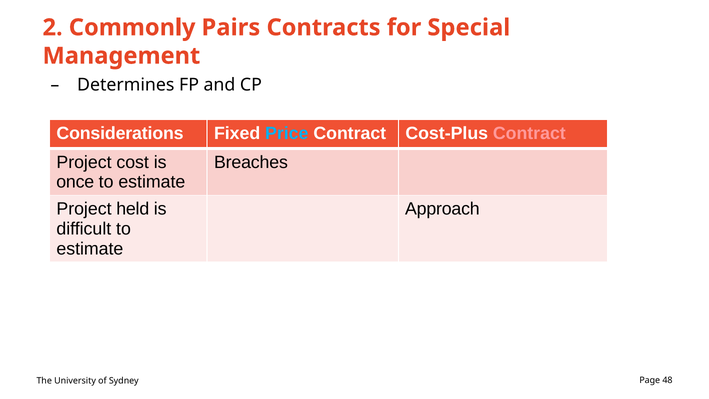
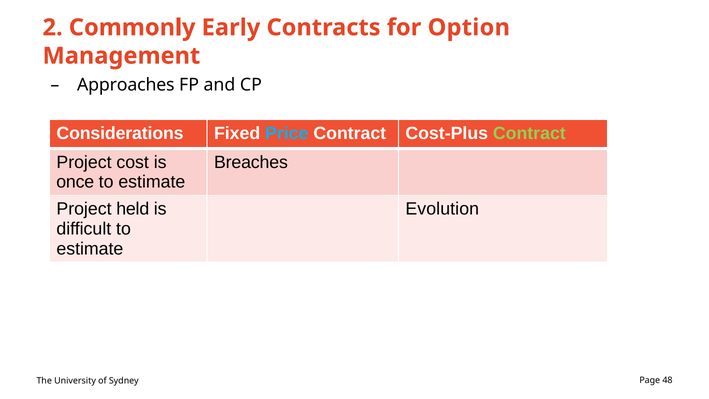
Pairs: Pairs -> Early
Special: Special -> Option
Determines: Determines -> Approaches
Contract at (529, 133) colour: pink -> light green
Approach: Approach -> Evolution
